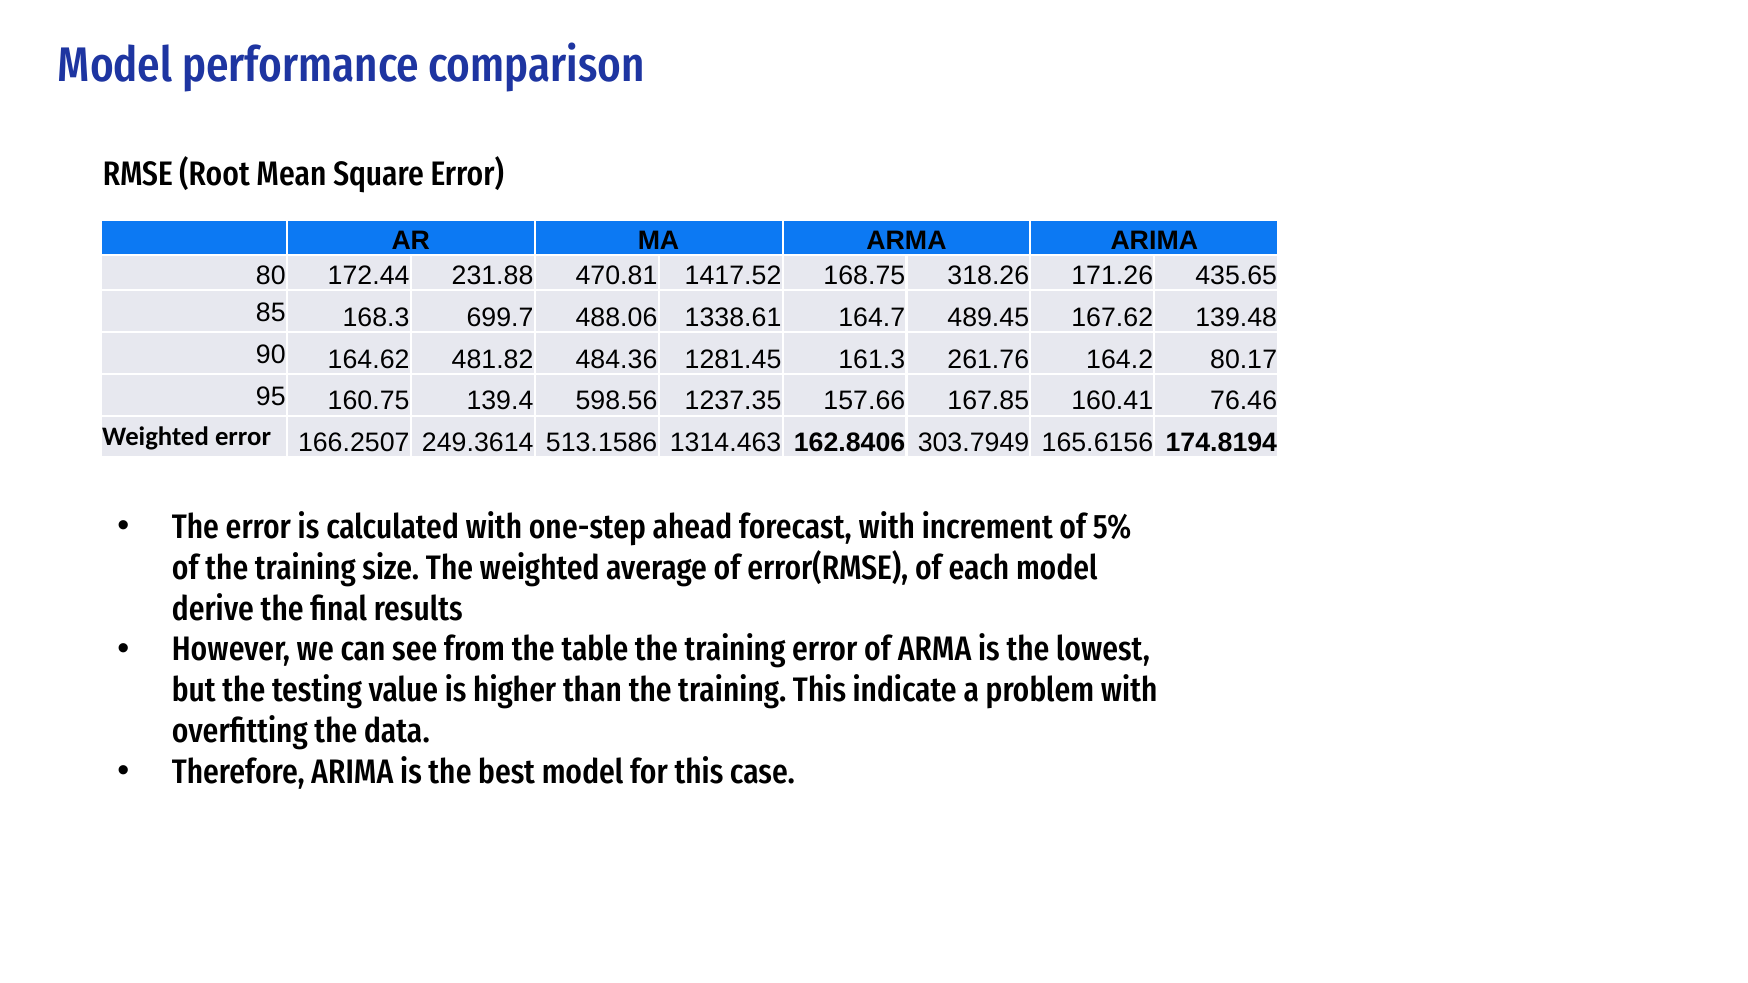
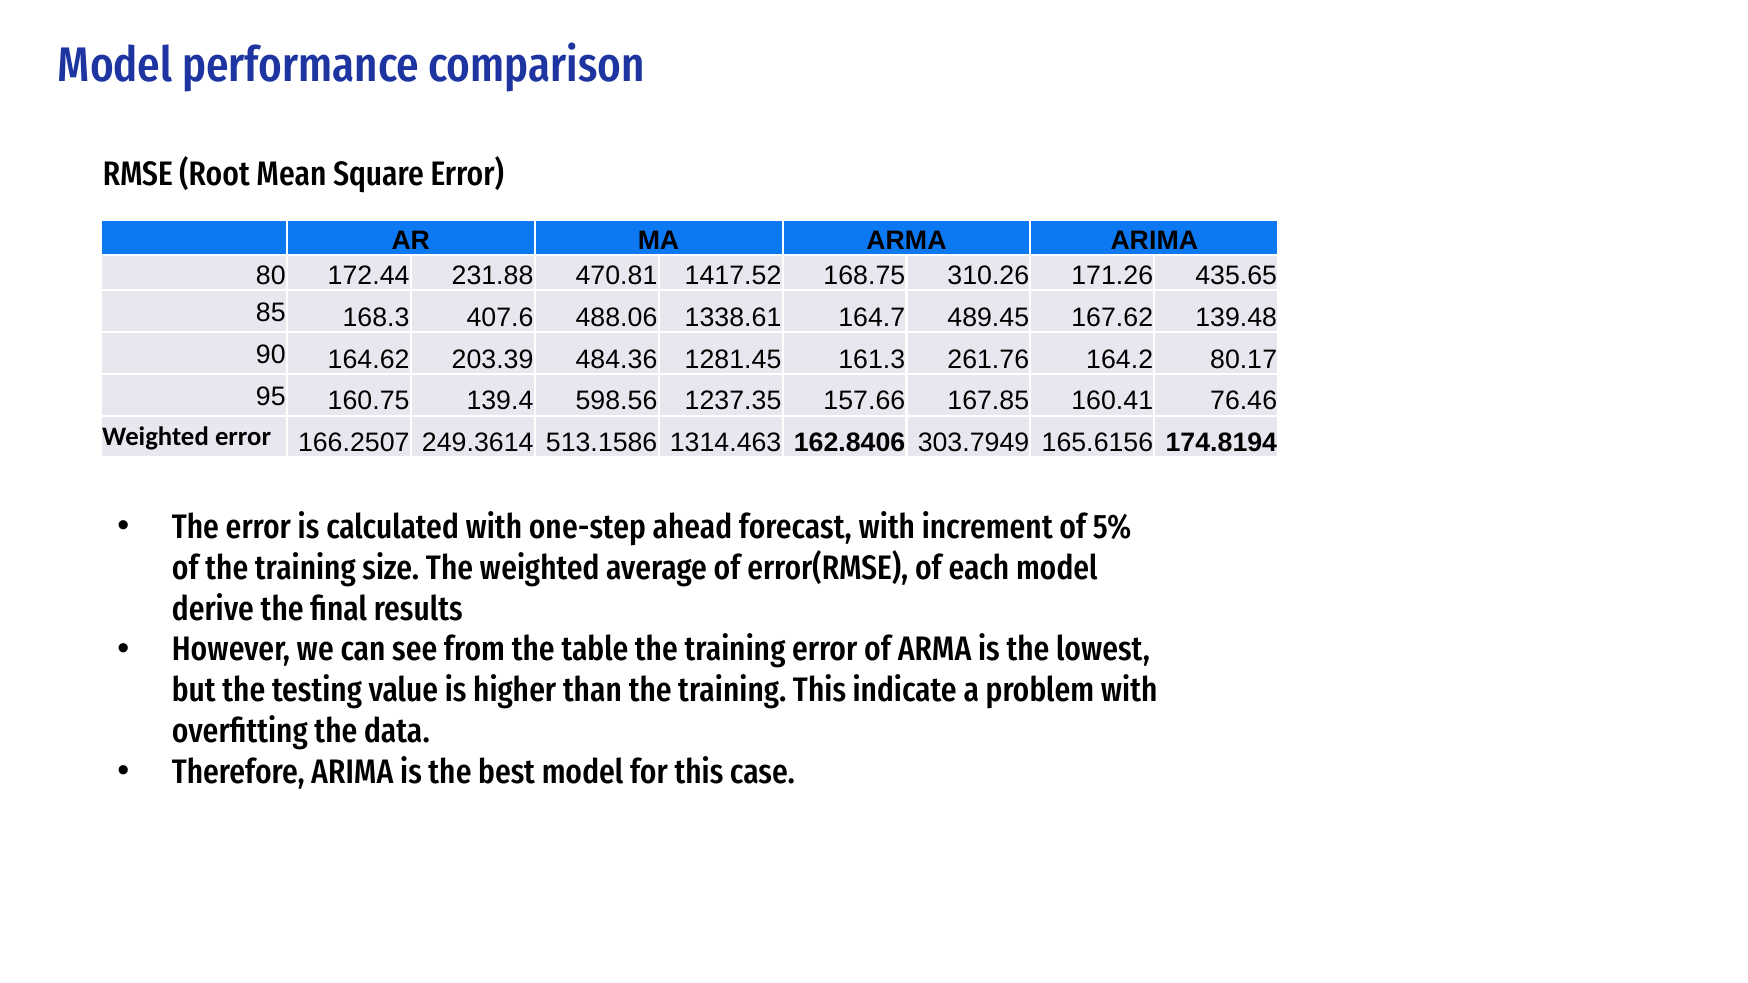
318.26: 318.26 -> 310.26
699.7: 699.7 -> 407.6
481.82: 481.82 -> 203.39
